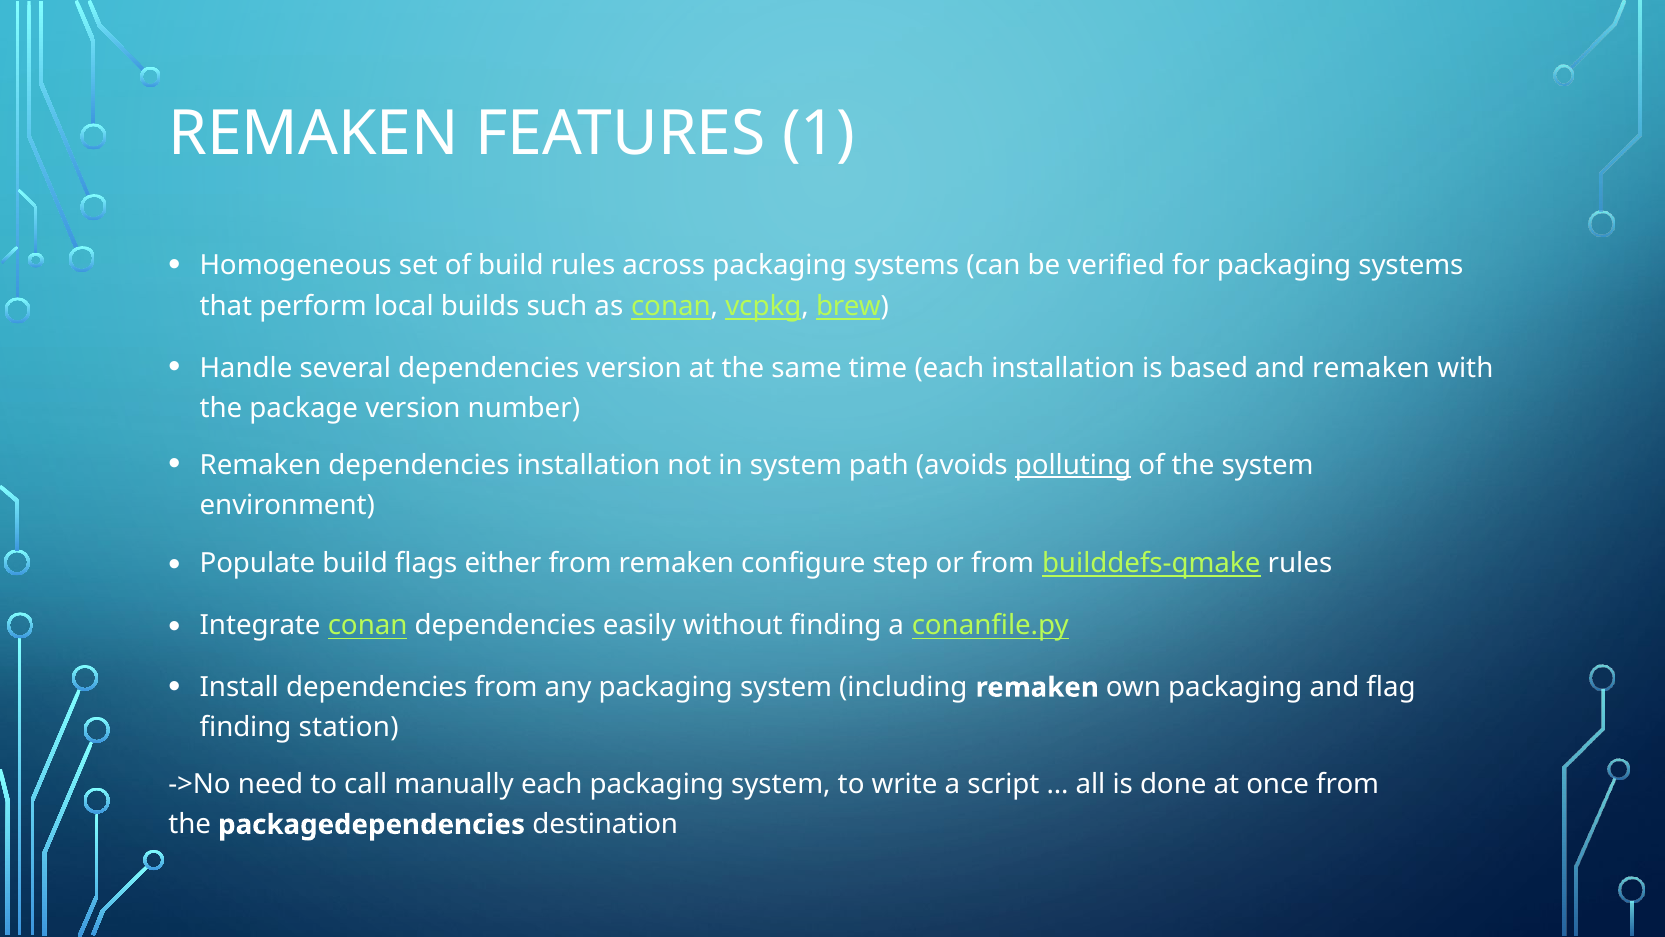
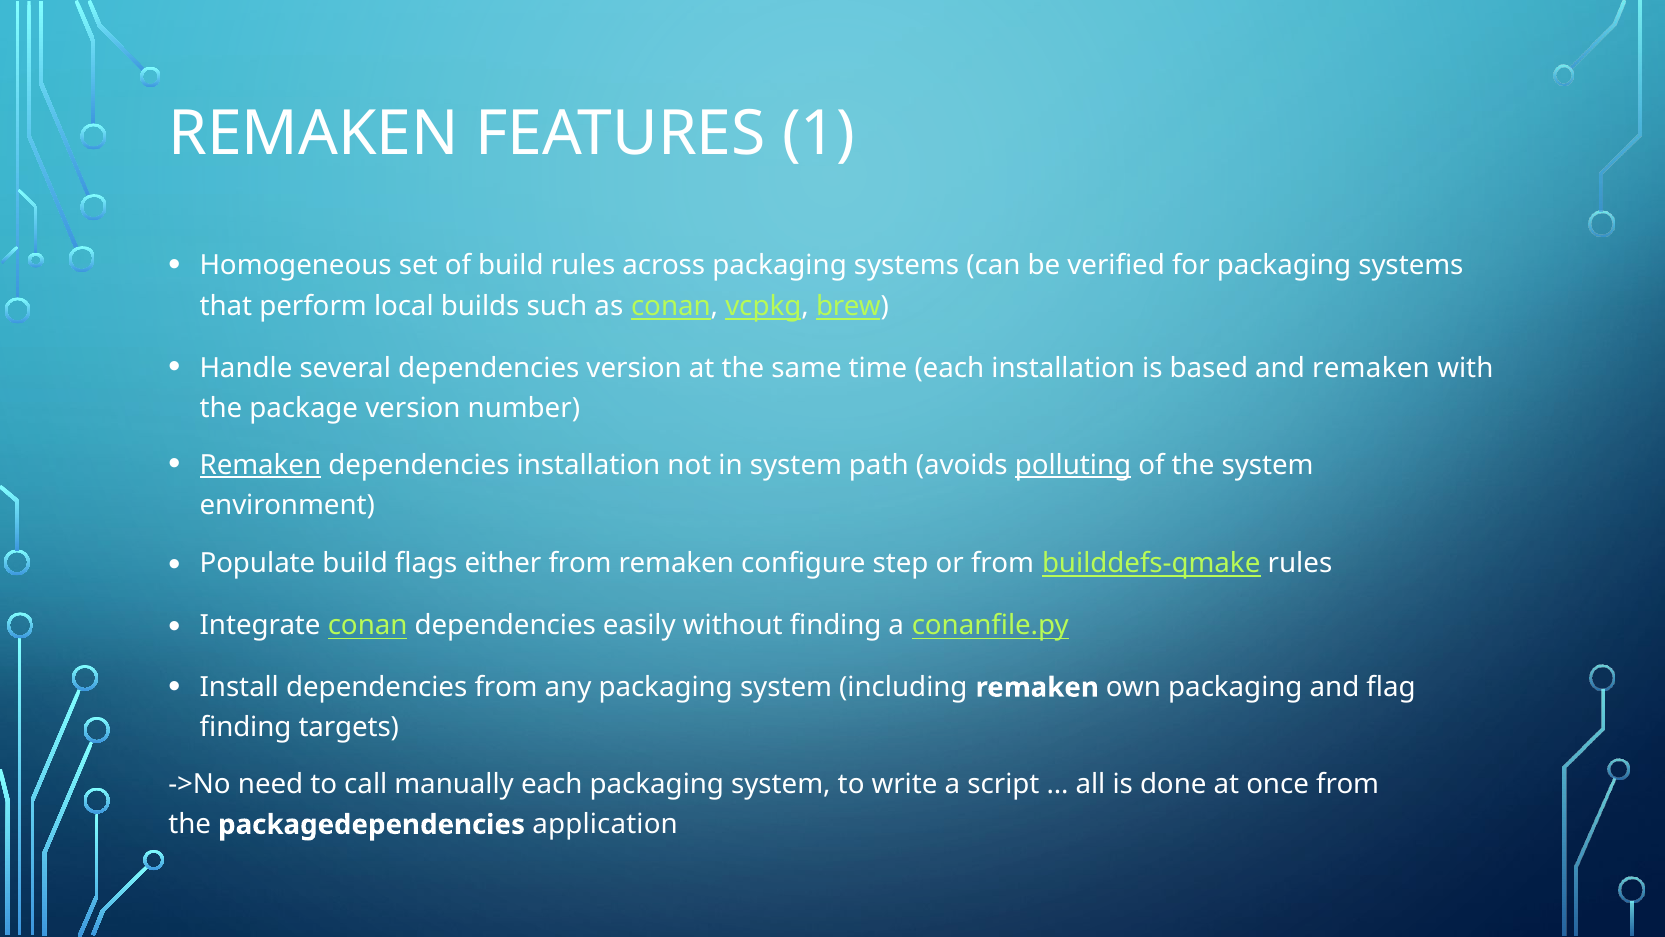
Remaken at (260, 465) underline: none -> present
station: station -> targets
destination: destination -> application
